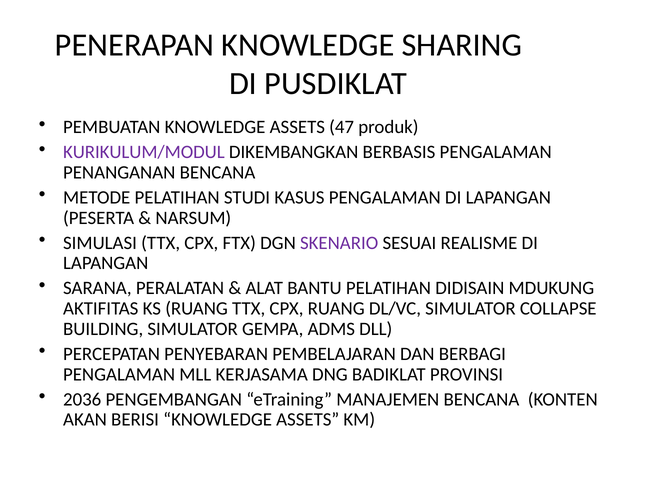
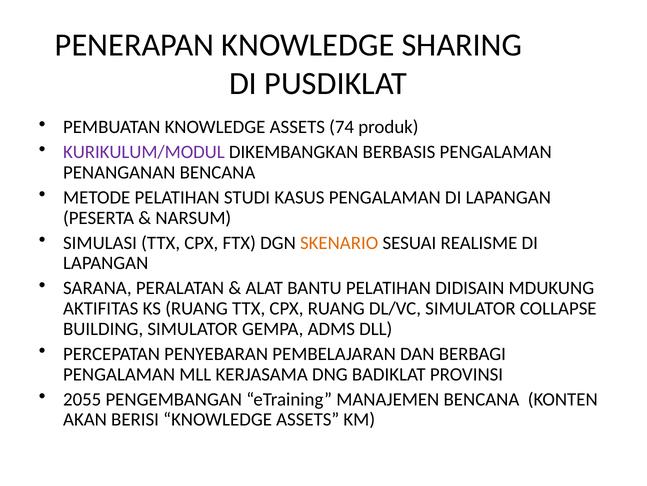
47: 47 -> 74
SKENARIO colour: purple -> orange
2036: 2036 -> 2055
